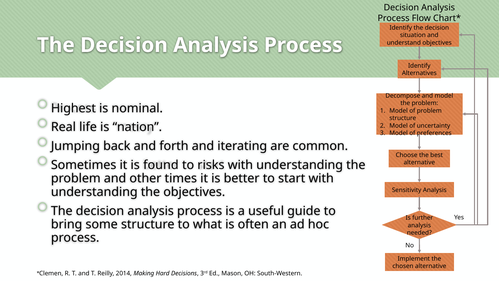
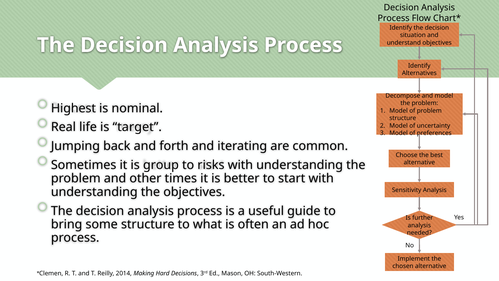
nation: nation -> target
found: found -> group
